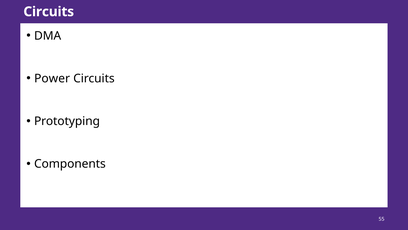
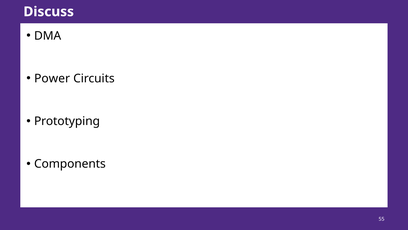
Circuits at (49, 12): Circuits -> Discuss
